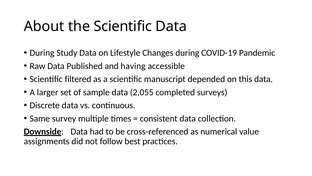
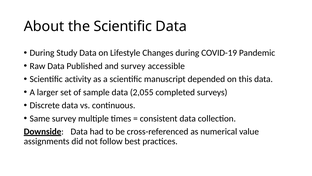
and having: having -> survey
filtered: filtered -> activity
